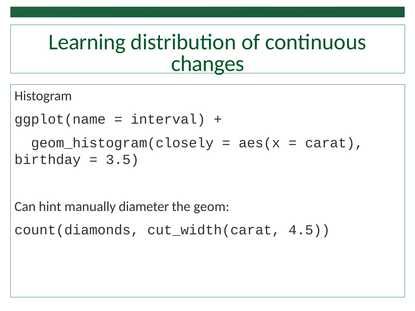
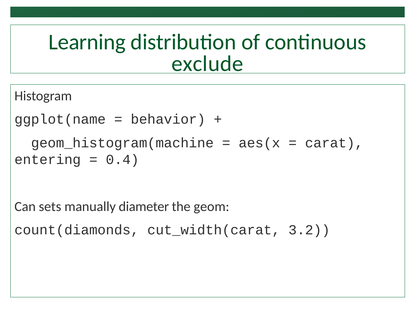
changes: changes -> exclude
interval: interval -> behavior
geom_histogram(closely: geom_histogram(closely -> geom_histogram(machine
birthday: birthday -> entering
3.5: 3.5 -> 0.4
hint: hint -> sets
4.5: 4.5 -> 3.2
